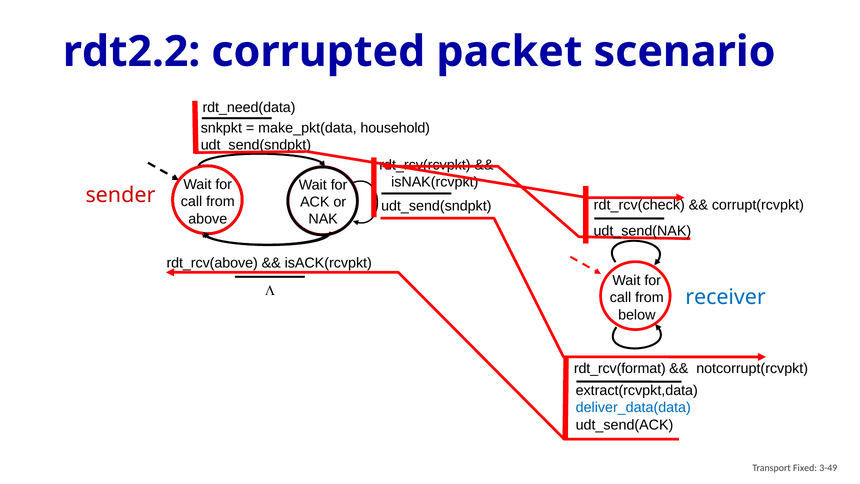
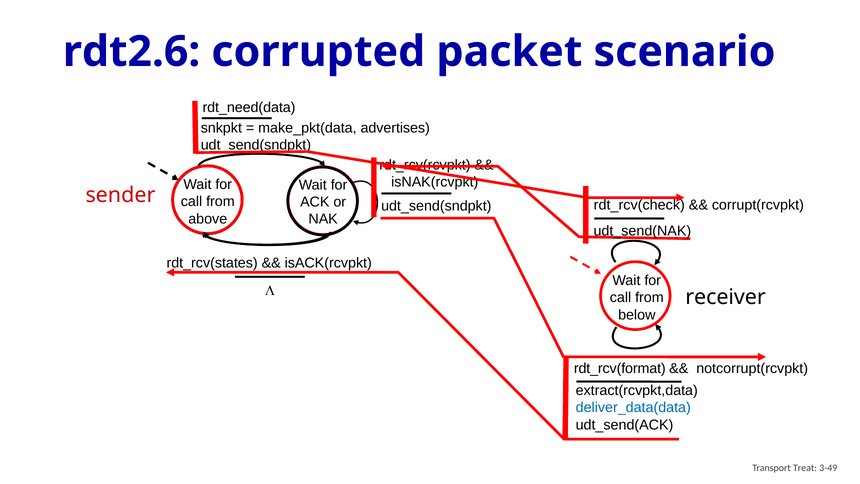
rdt2.2: rdt2.2 -> rdt2.6
household: household -> advertises
rdt_rcv(above: rdt_rcv(above -> rdt_rcv(states
receiver colour: blue -> black
Fixed: Fixed -> Treat
